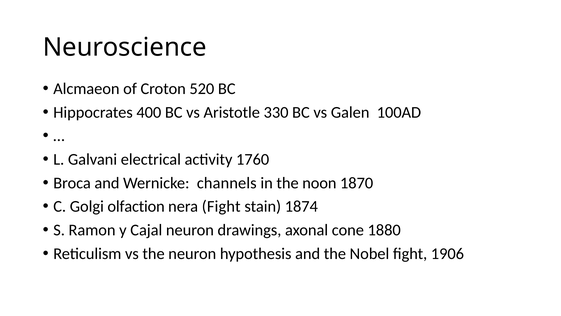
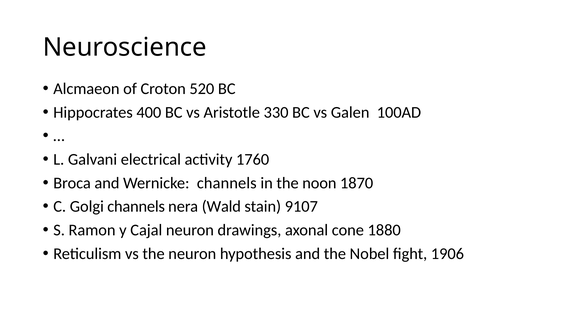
Golgi olfaction: olfaction -> channels
nera Fight: Fight -> Wald
1874: 1874 -> 9107
